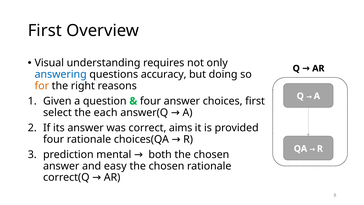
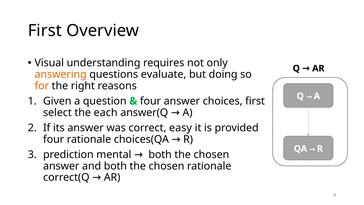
answering colour: blue -> orange
accuracy: accuracy -> evaluate
aims: aims -> easy
and easy: easy -> both
